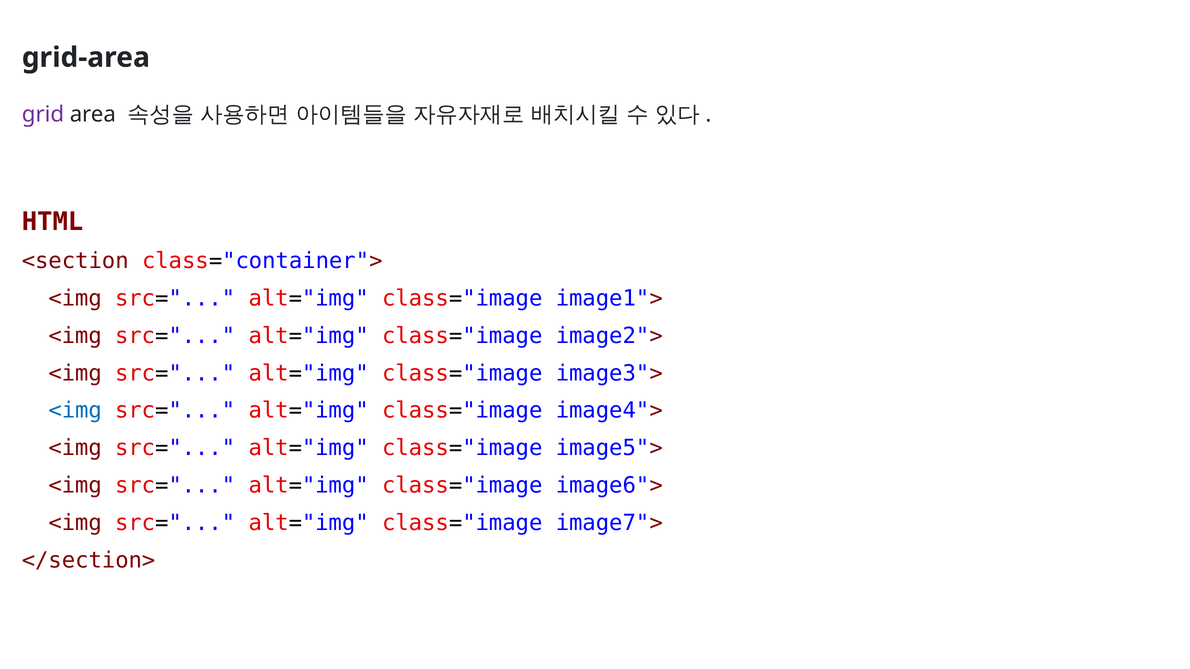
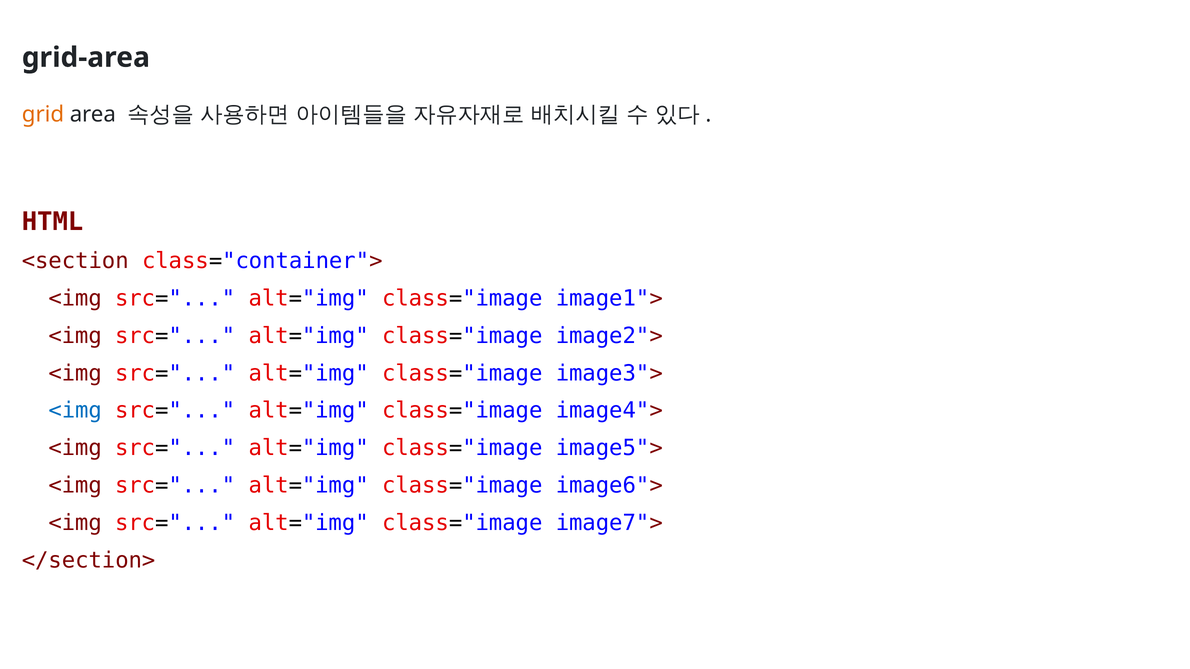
grid colour: purple -> orange
